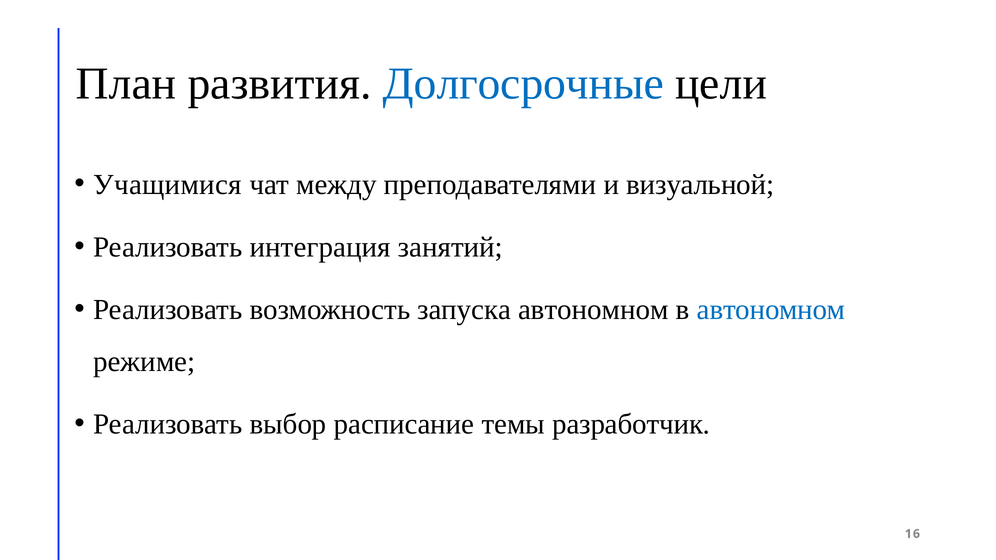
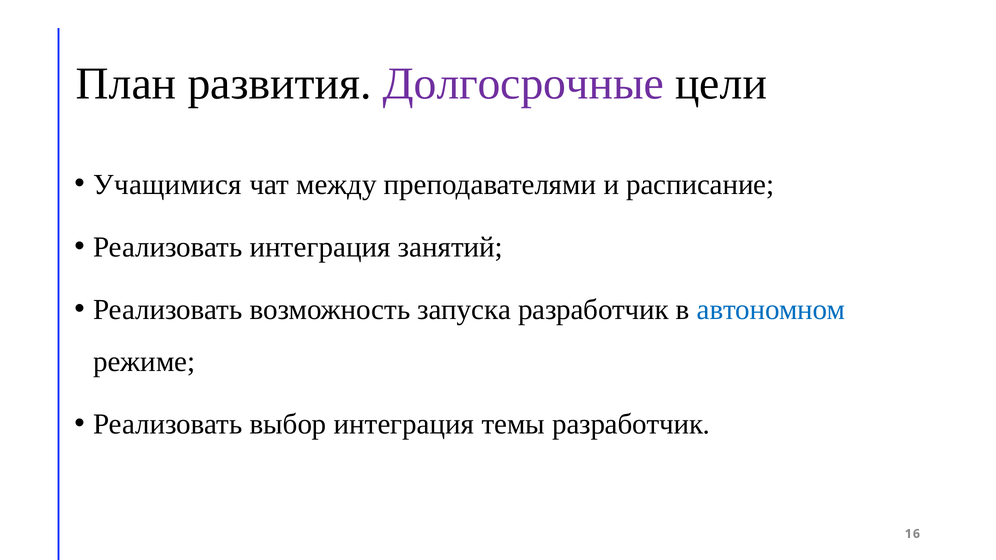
Долгосрочные colour: blue -> purple
визуальной: визуальной -> расписание
запуска автономном: автономном -> разработчик
выбор расписание: расписание -> интеграция
